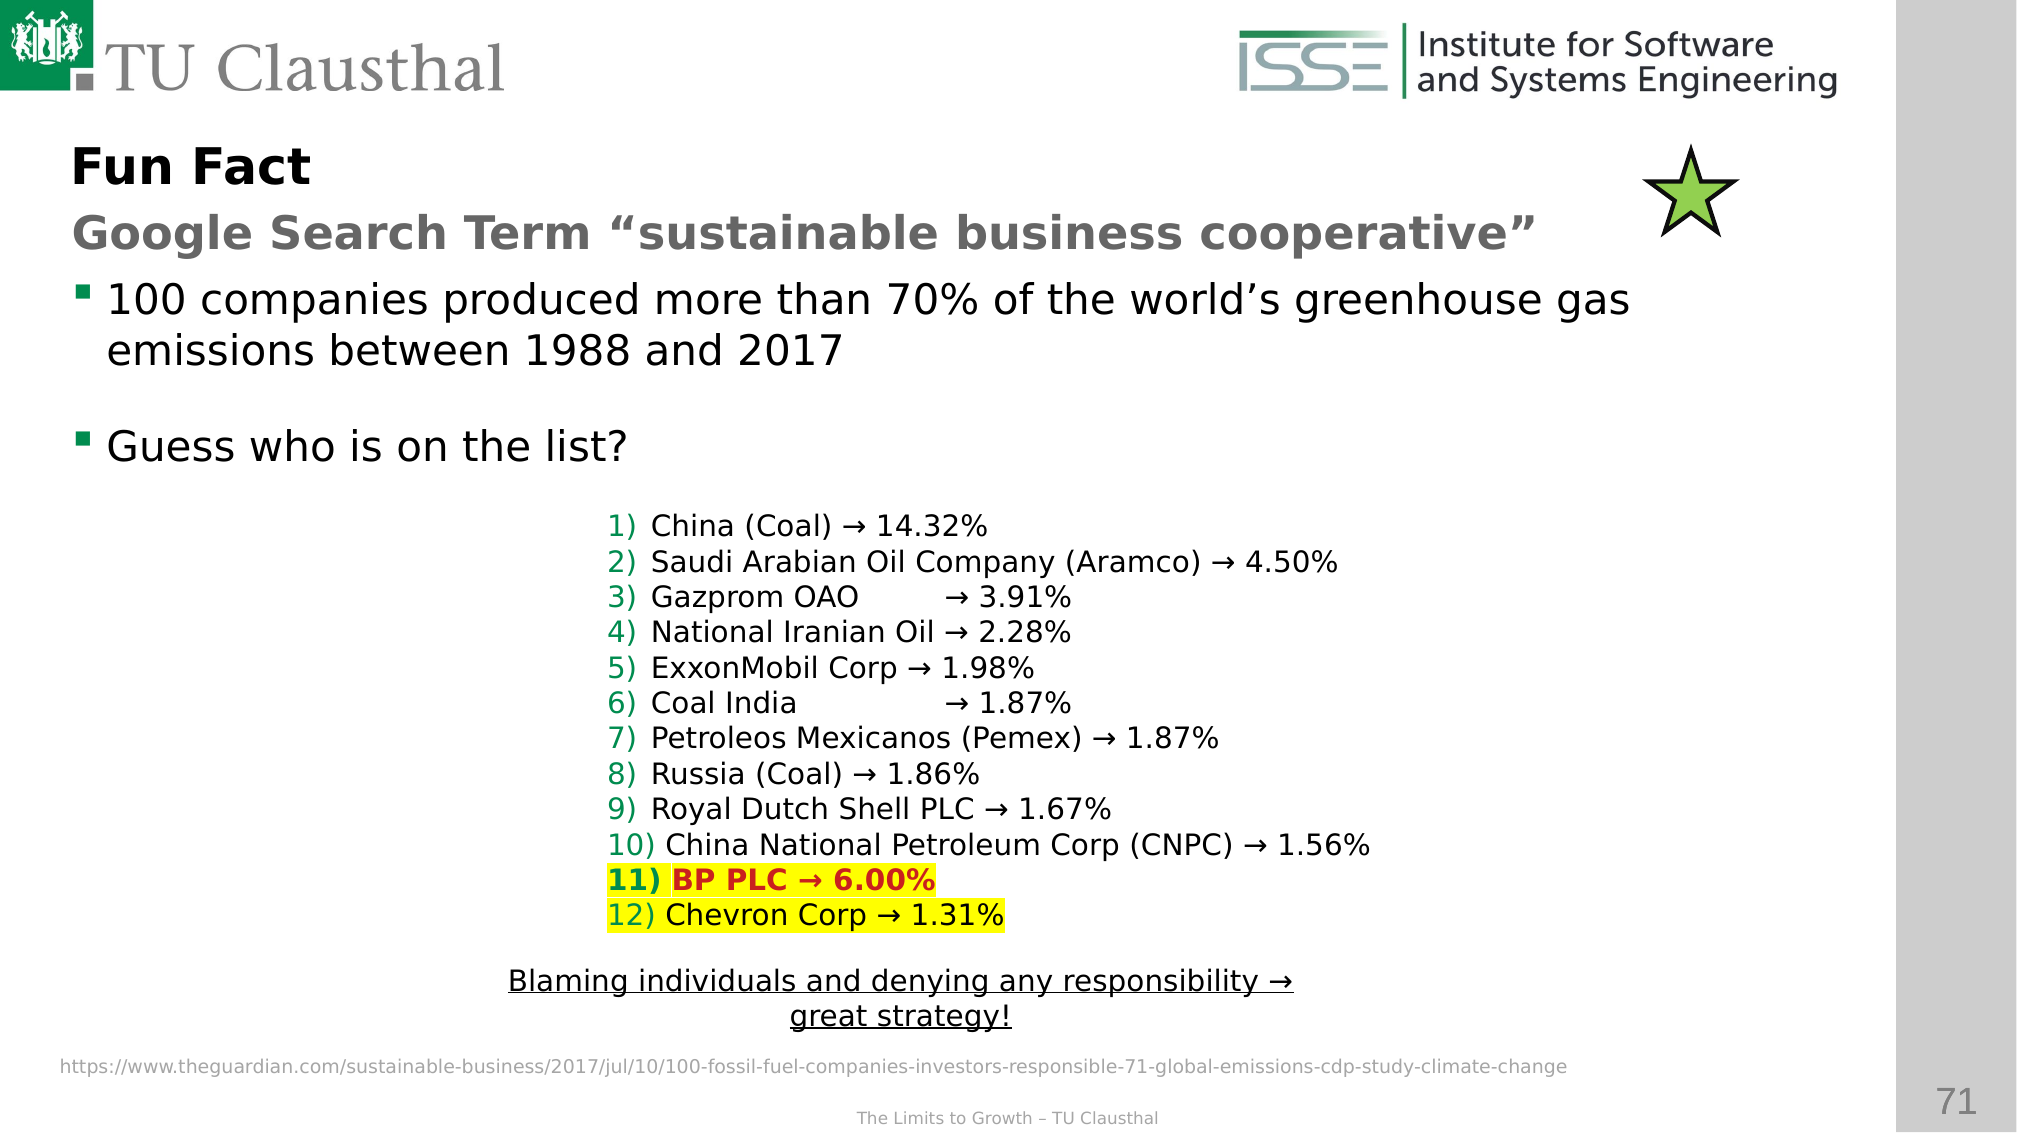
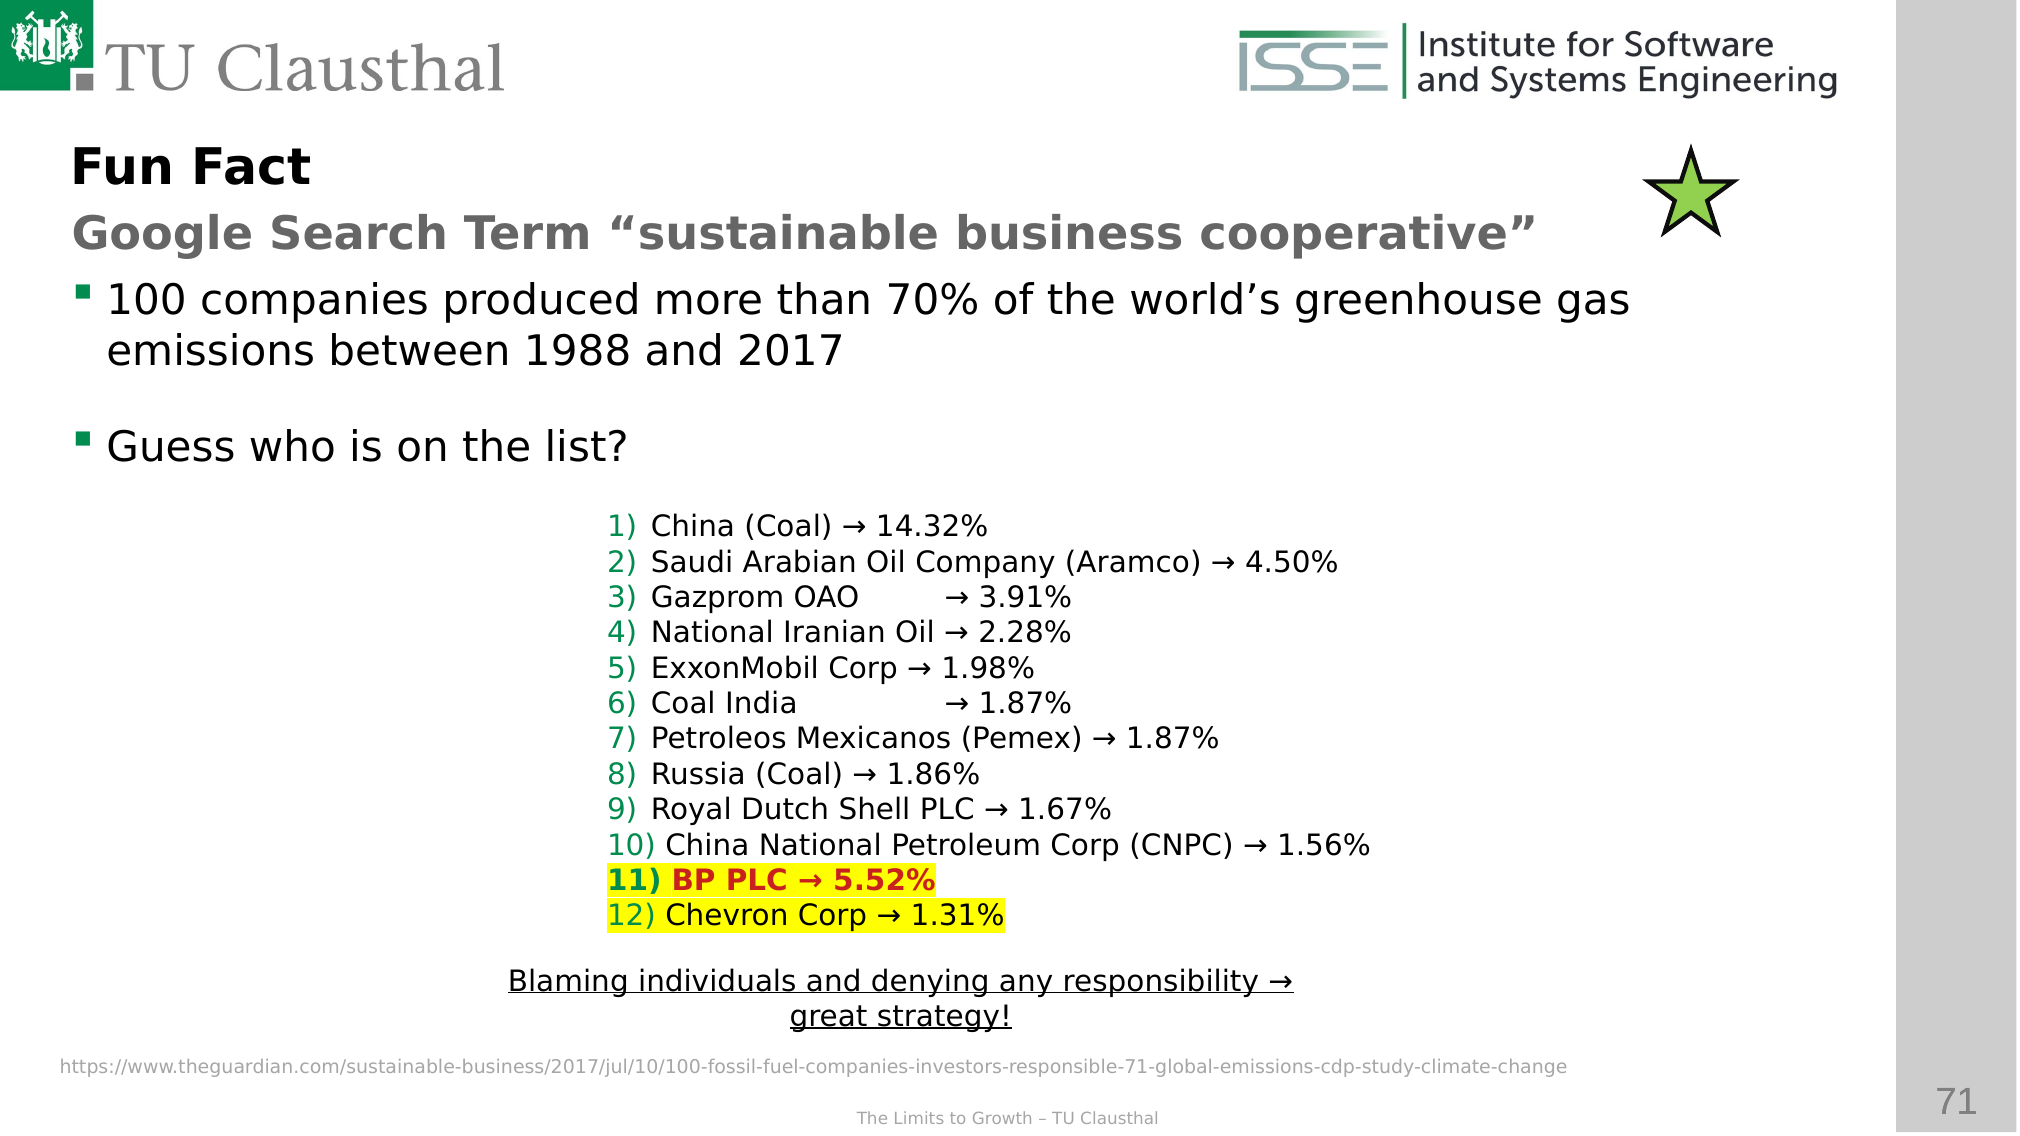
6.00%: 6.00% -> 5.52%
